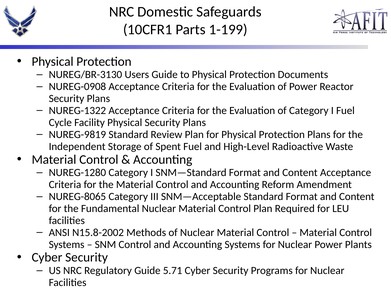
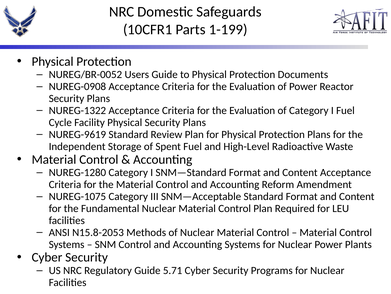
NUREG/BR-3130: NUREG/BR-3130 -> NUREG/BR-0052
NUREG-9819: NUREG-9819 -> NUREG-9619
NUREG-8065: NUREG-8065 -> NUREG-1075
N15.8-2002: N15.8-2002 -> N15.8-2053
